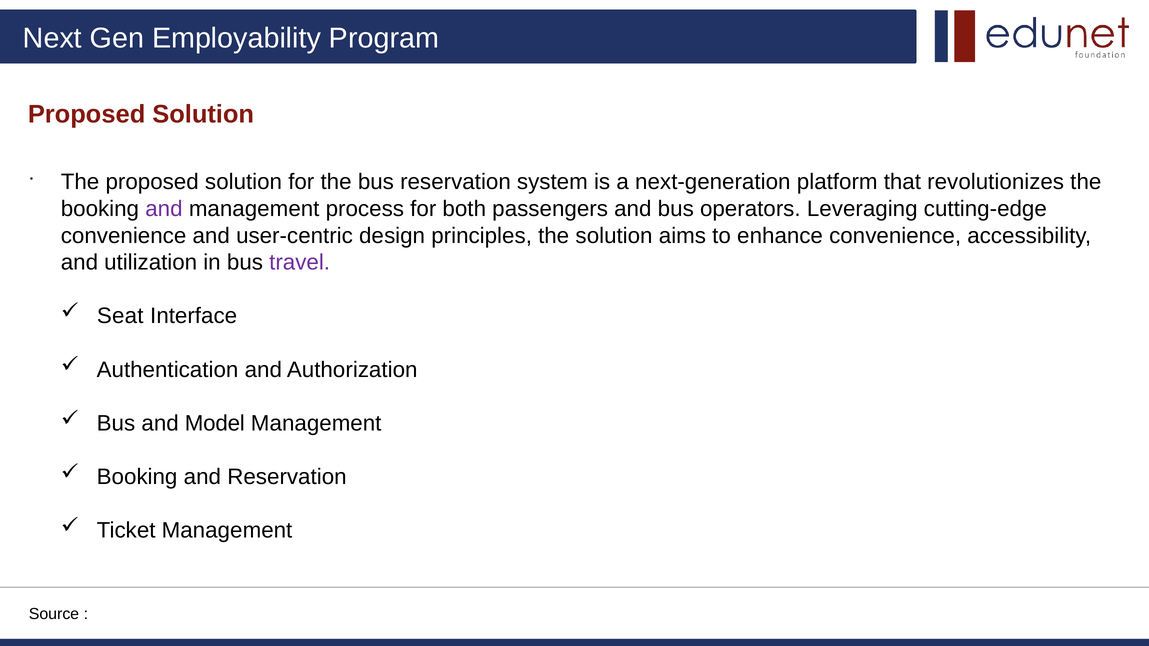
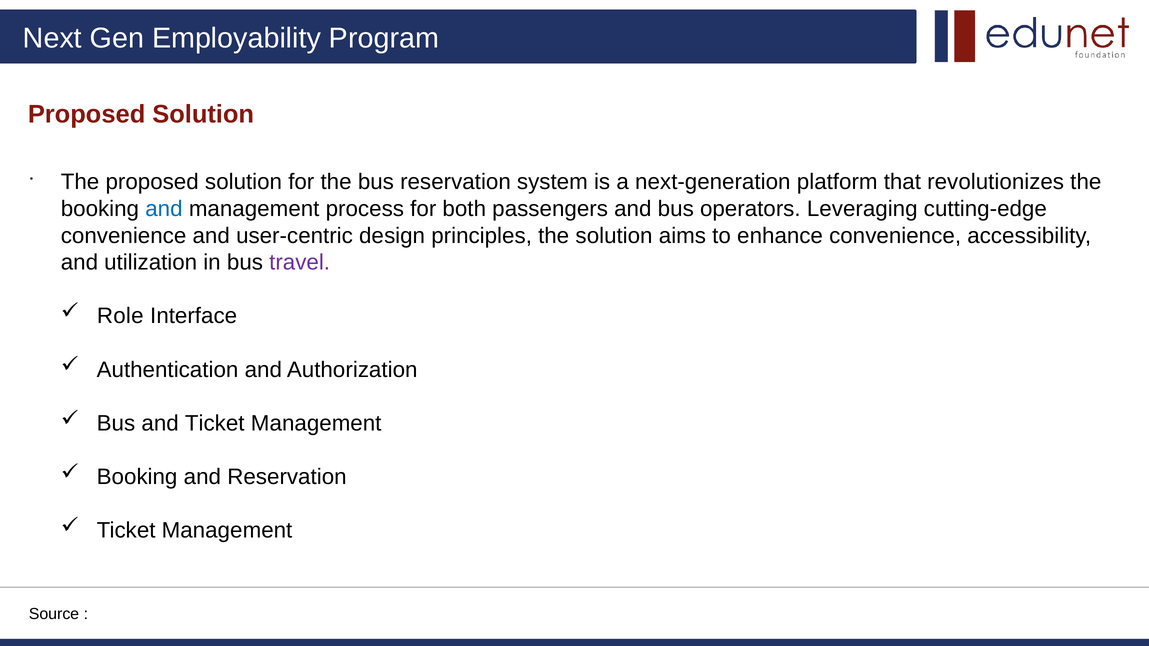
and at (164, 209) colour: purple -> blue
Seat: Seat -> Role
and Model: Model -> Ticket
